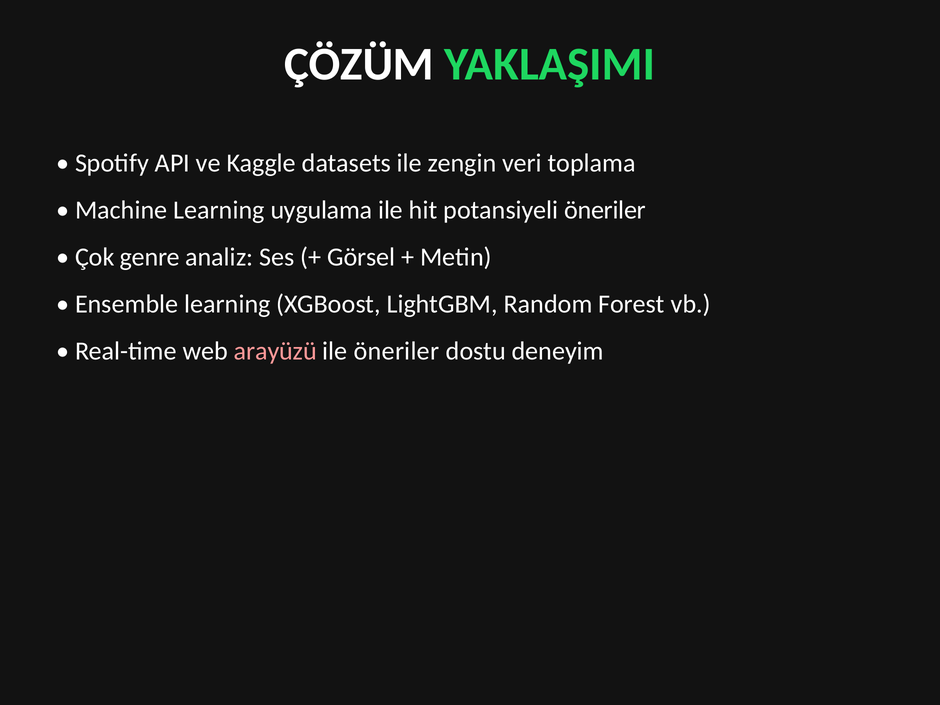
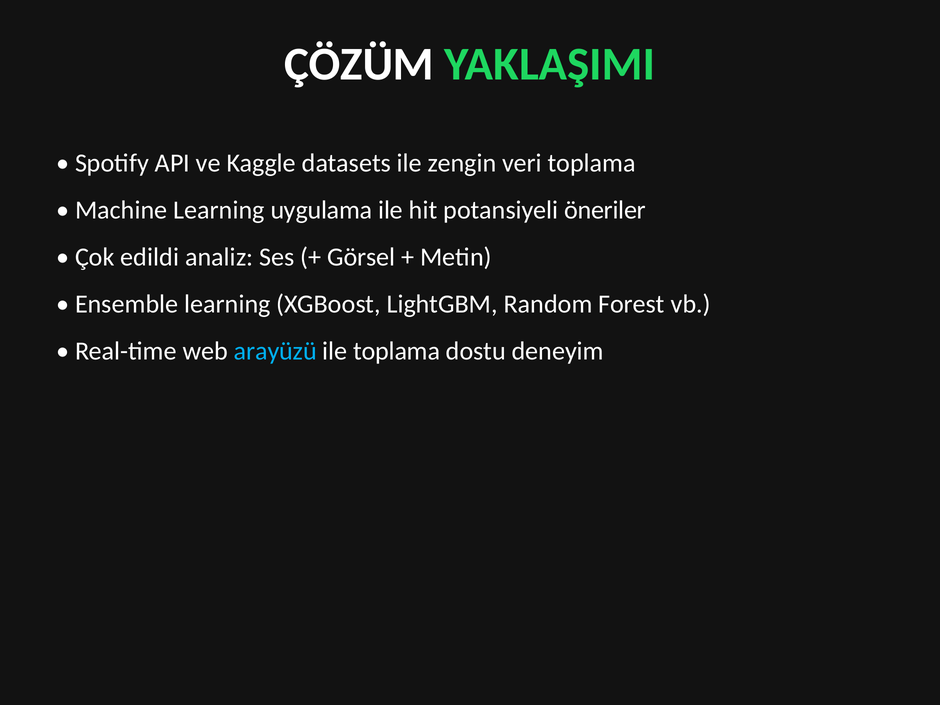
genre: genre -> edildi
arayüzü colour: pink -> light blue
ile öneriler: öneriler -> toplama
